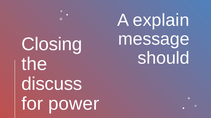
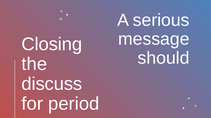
explain: explain -> serious
power: power -> period
